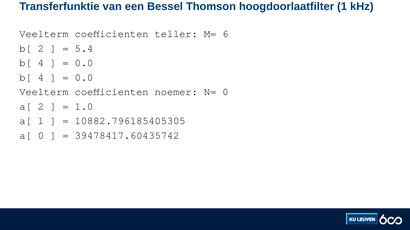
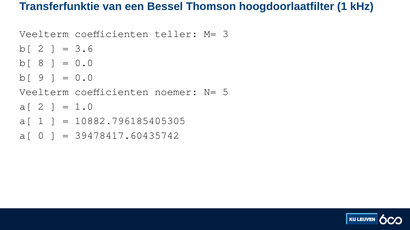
6: 6 -> 3
5.4: 5.4 -> 3.6
4 at (41, 63): 4 -> 8
4 at (41, 78): 4 -> 9
N= 0: 0 -> 5
